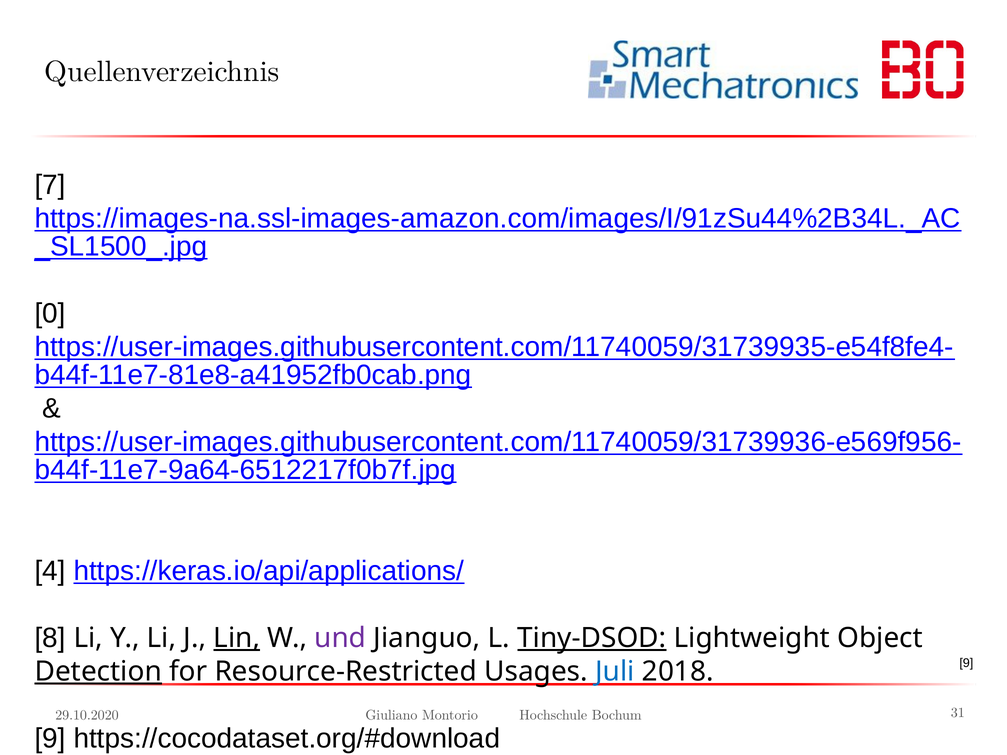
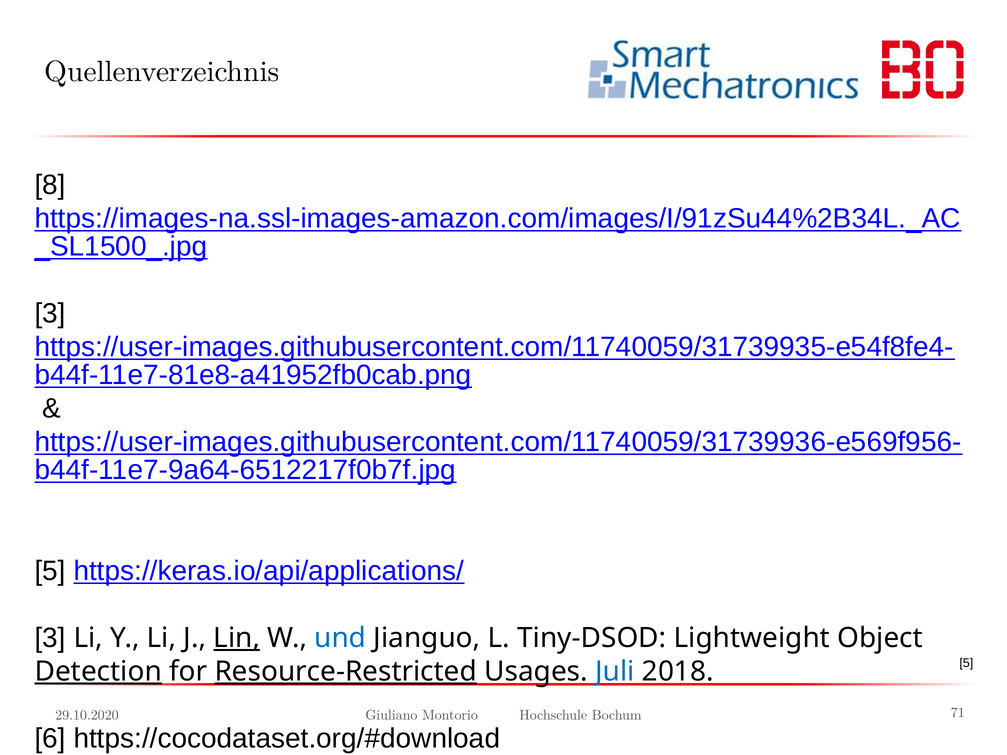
7: 7 -> 8
0 at (50, 314): 0 -> 3
4 at (50, 571): 4 -> 5
8 at (50, 638): 8 -> 3
und colour: purple -> blue
Tiny-DSOD underline: present -> none
9 at (966, 663): 9 -> 5
Resource-Restricted underline: none -> present
31: 31 -> 71
9 at (50, 739): 9 -> 6
